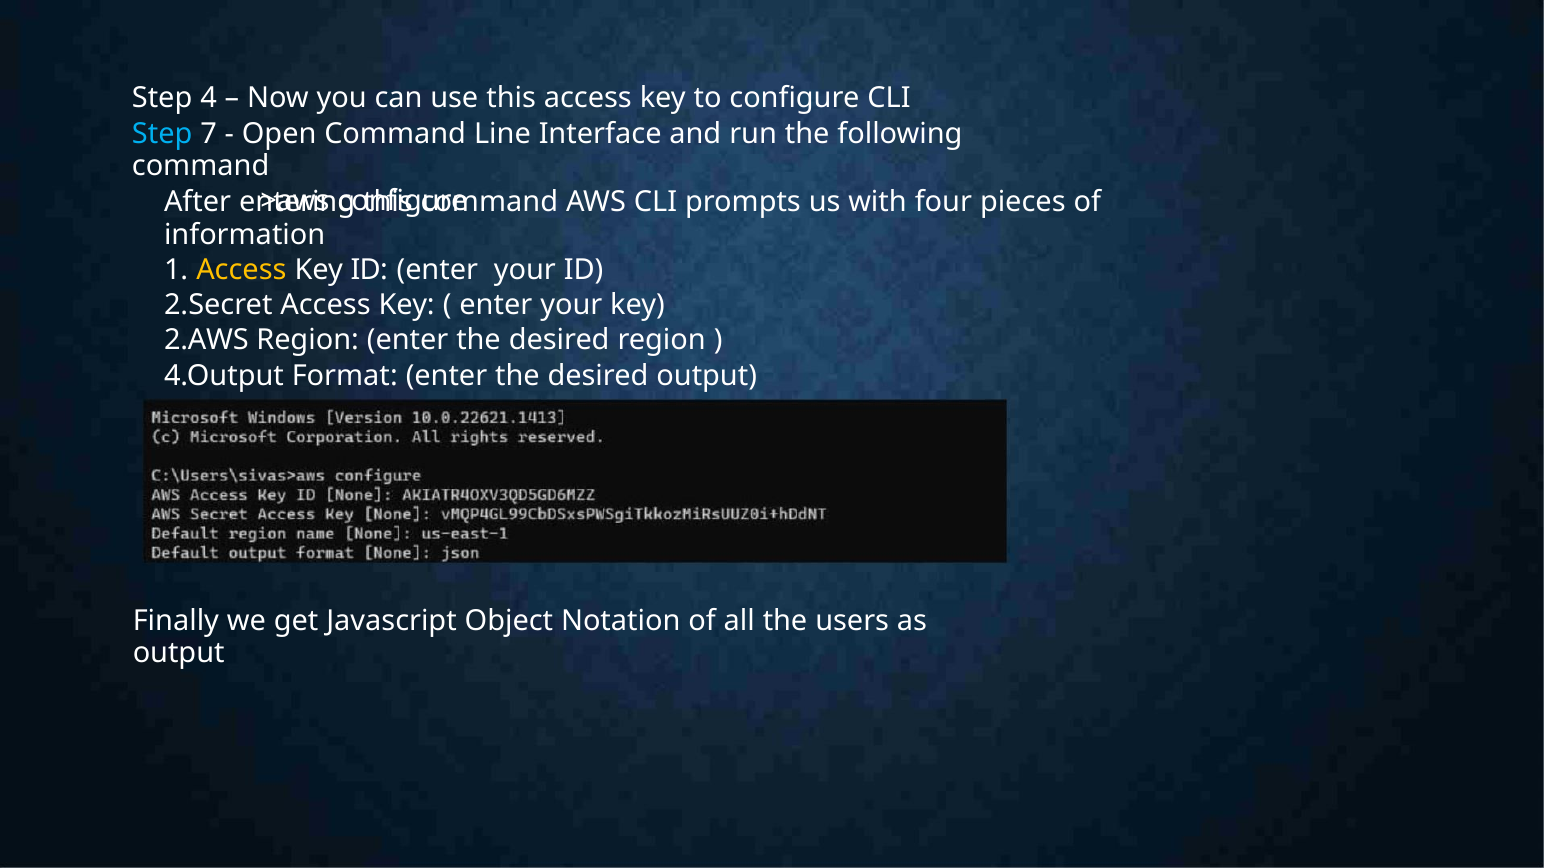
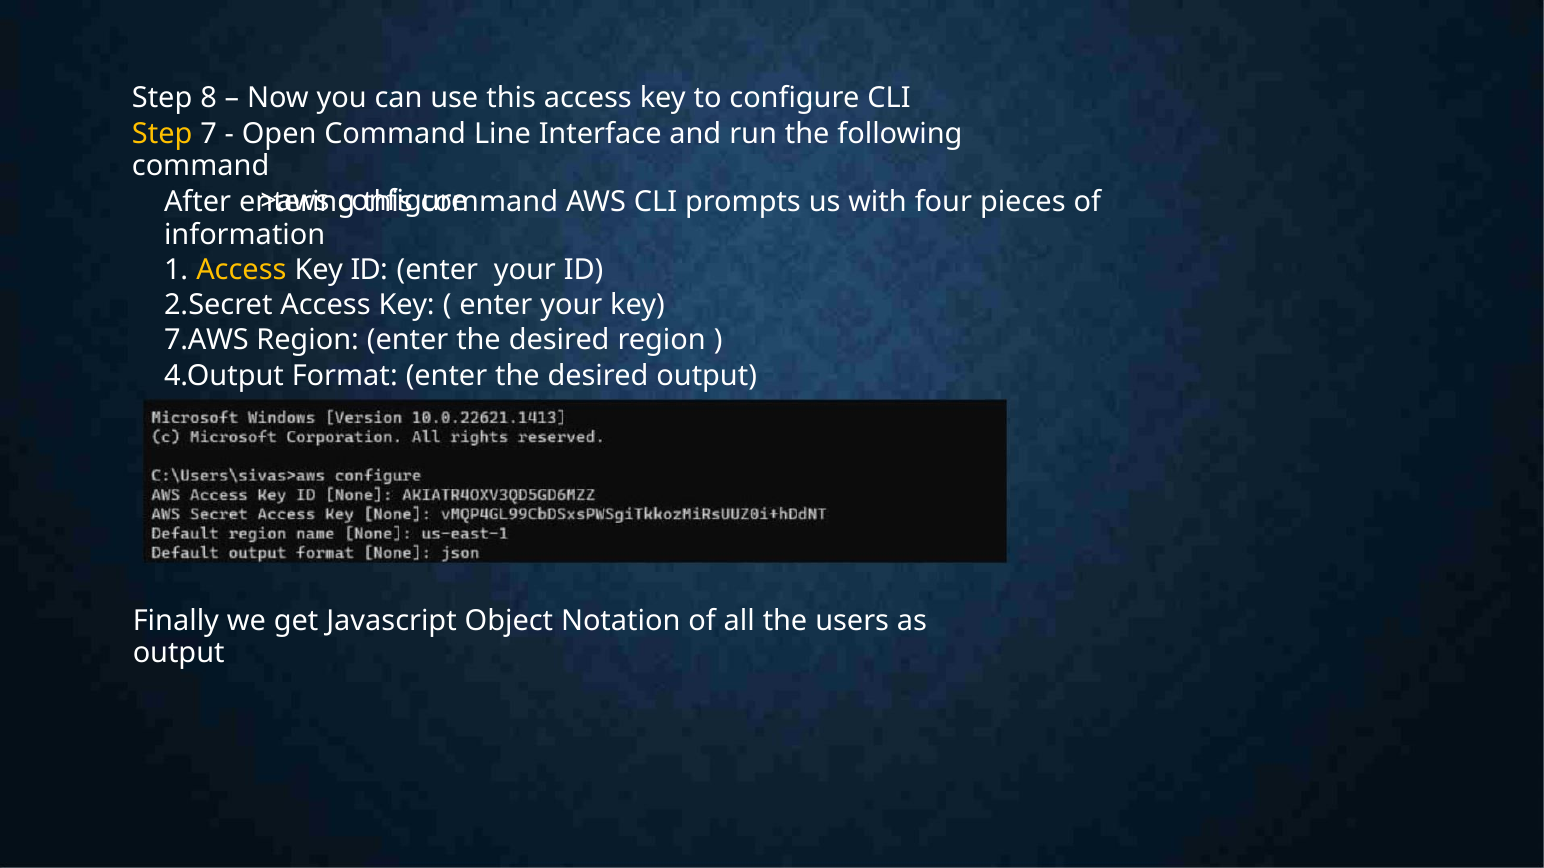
4: 4 -> 8
Step at (162, 134) colour: light blue -> yellow
2.AWS: 2.AWS -> 7.AWS
